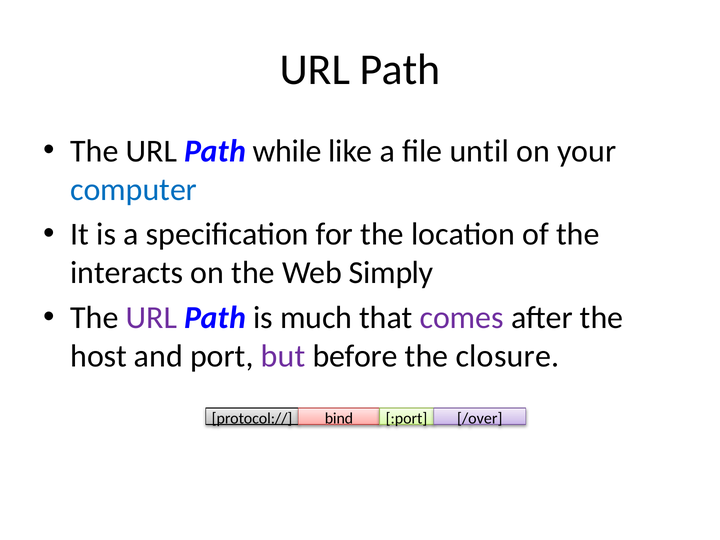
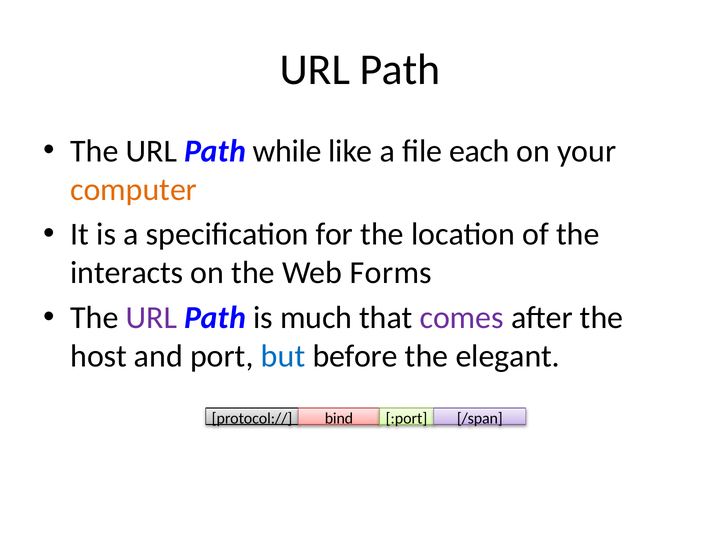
until: until -> each
computer colour: blue -> orange
Simply: Simply -> Forms
but colour: purple -> blue
closure: closure -> elegant
/over: /over -> /span
